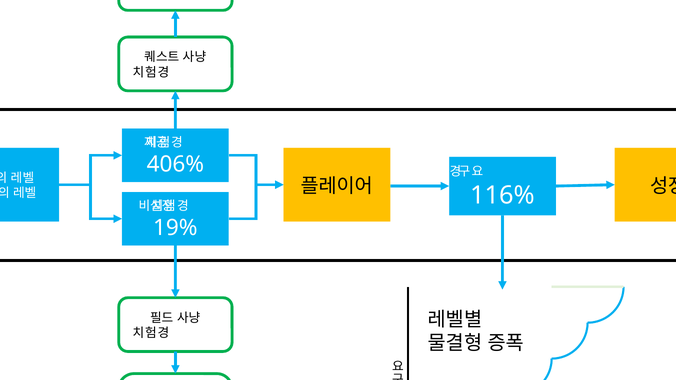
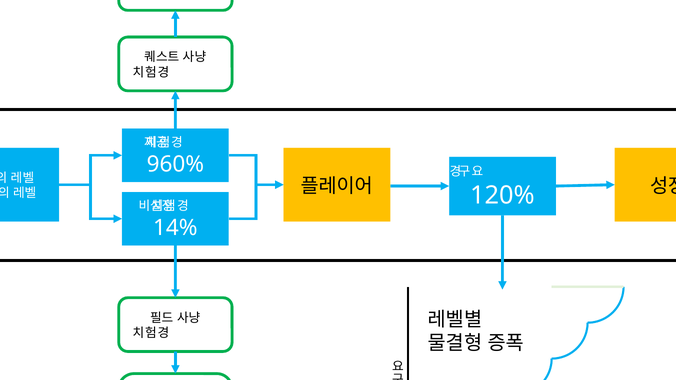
406%: 406% -> 960%
116%: 116% -> 120%
19%: 19% -> 14%
